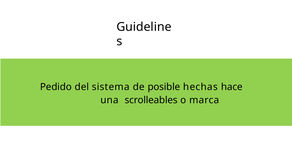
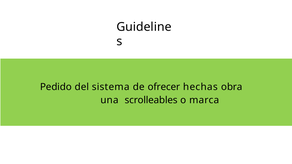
posible: posible -> ofrecer
hace: hace -> obra
